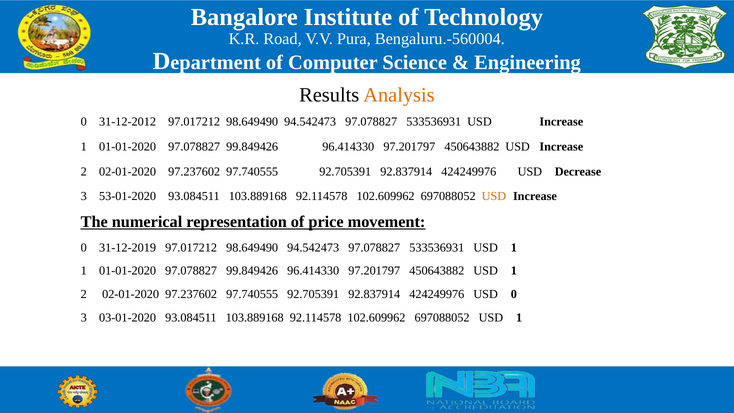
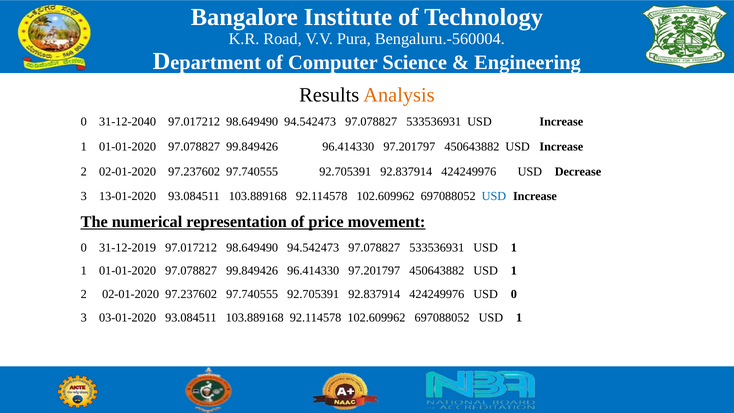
31-12-2012: 31-12-2012 -> 31-12-2040
53-01-2020: 53-01-2020 -> 13-01-2020
USD at (494, 196) colour: orange -> blue
